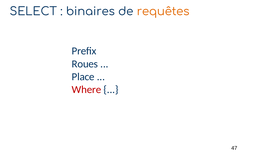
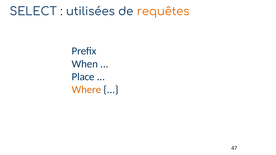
binaires: binaires -> utilisées
Roues: Roues -> When
Where colour: red -> orange
